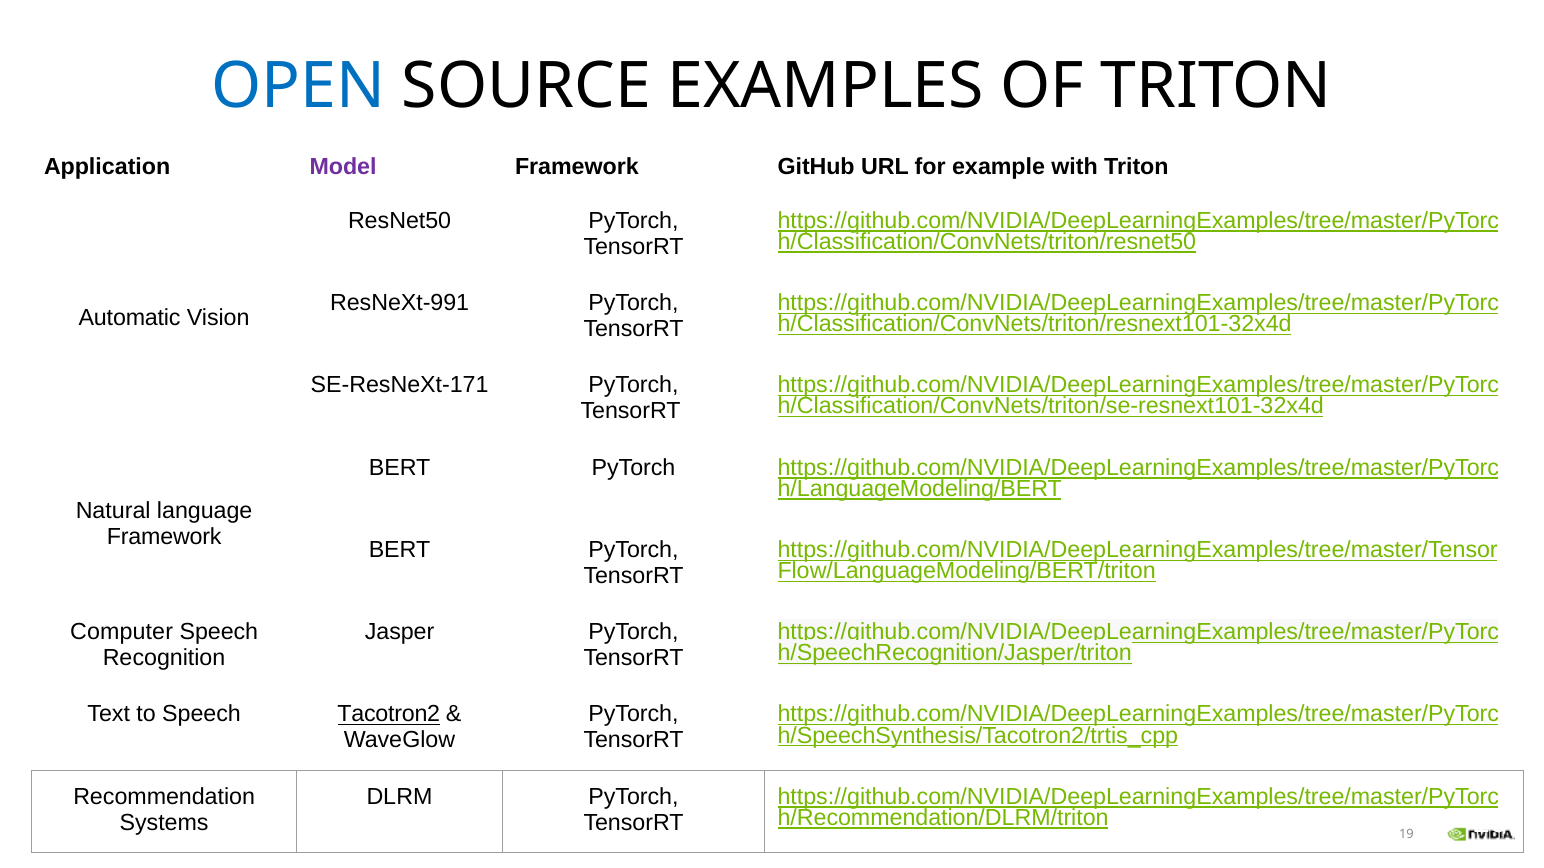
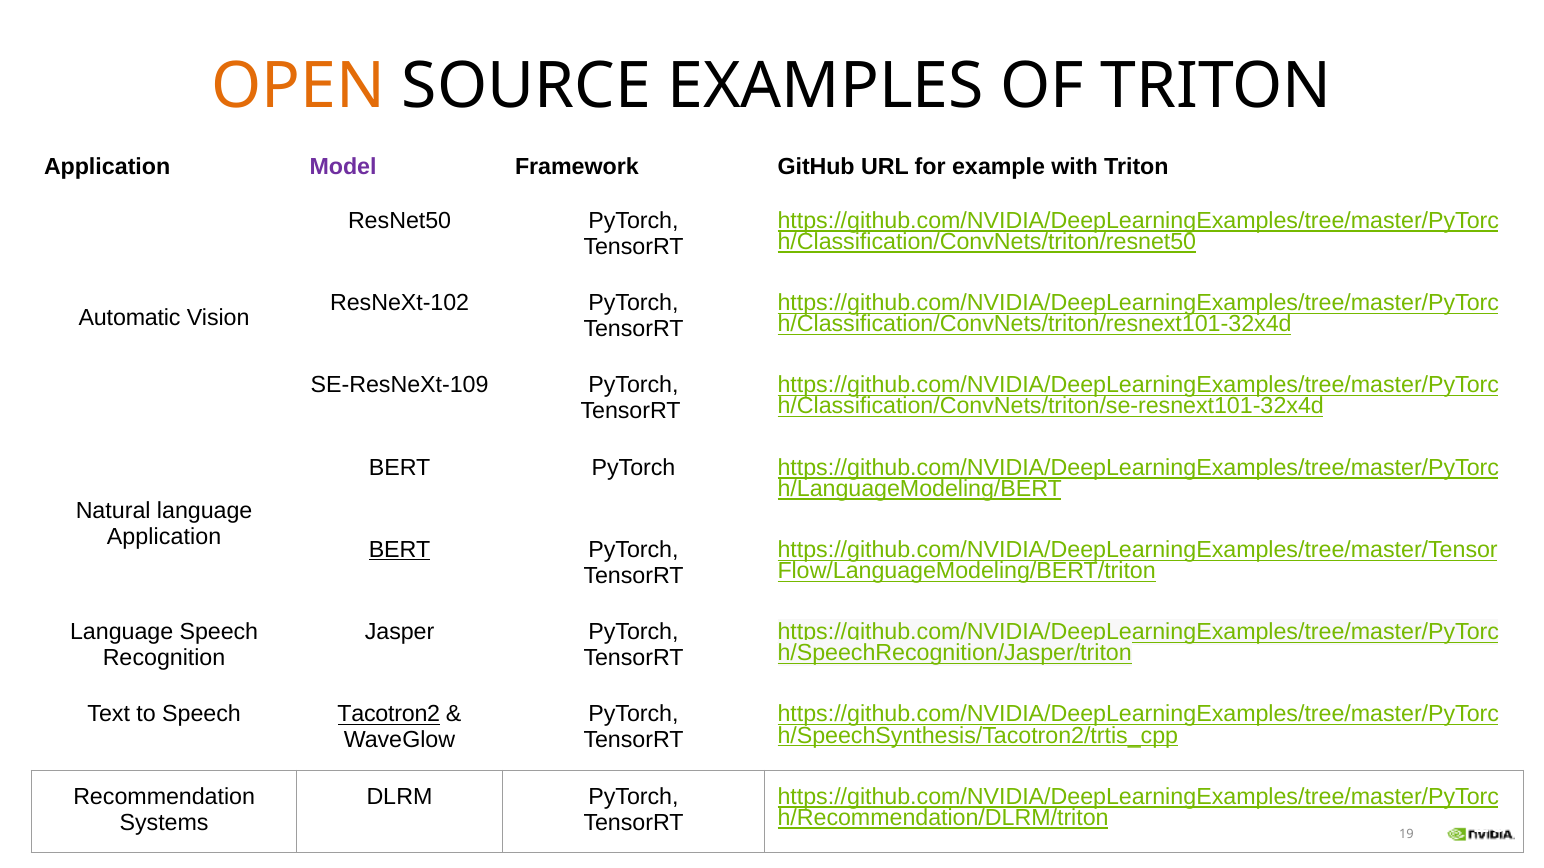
OPEN colour: blue -> orange
ResNeXt-991: ResNeXt-991 -> ResNeXt-102
SE-ResNeXt-171: SE-ResNeXt-171 -> SE-ResNeXt-109
Framework at (164, 537): Framework -> Application
BERT at (400, 550) underline: none -> present
Computer at (122, 632): Computer -> Language
